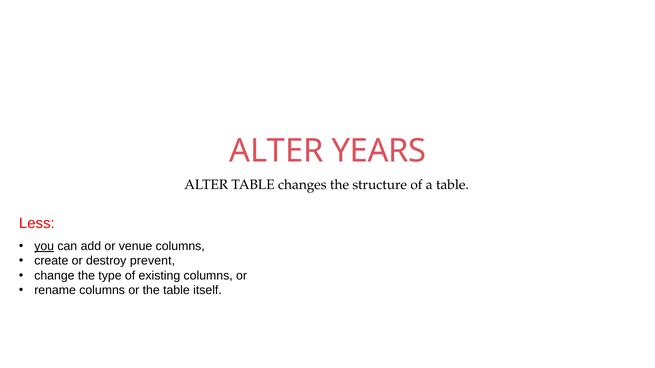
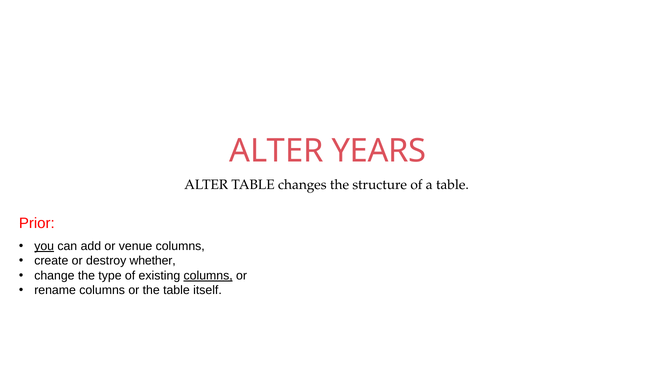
Less: Less -> Prior
prevent: prevent -> whether
columns at (208, 276) underline: none -> present
